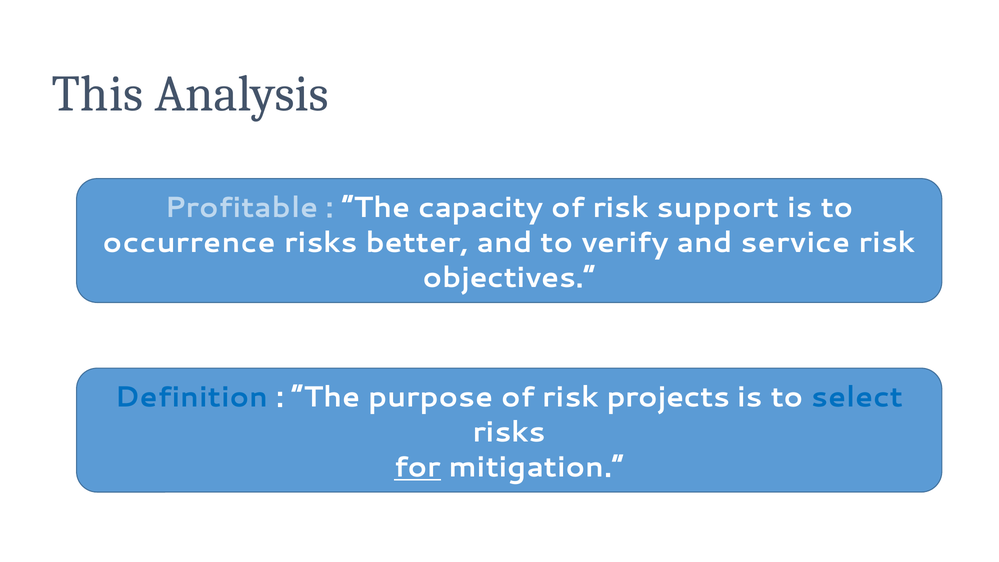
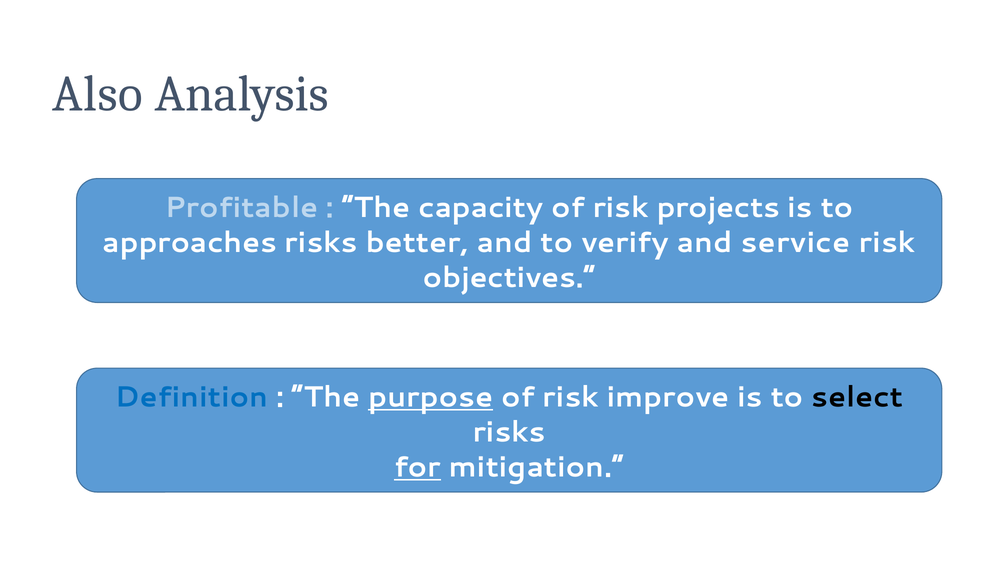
This: This -> Also
support: support -> projects
occurrence: occurrence -> approaches
purpose underline: none -> present
projects: projects -> improve
select colour: blue -> black
